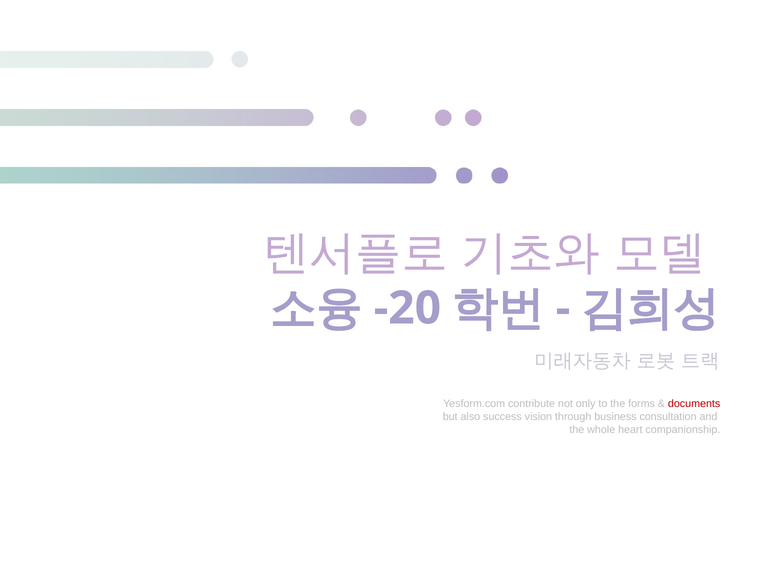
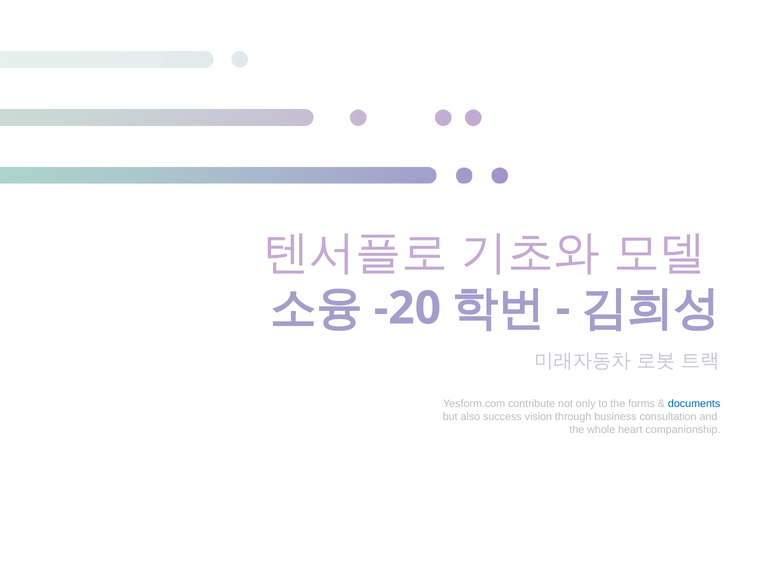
documents colour: red -> blue
